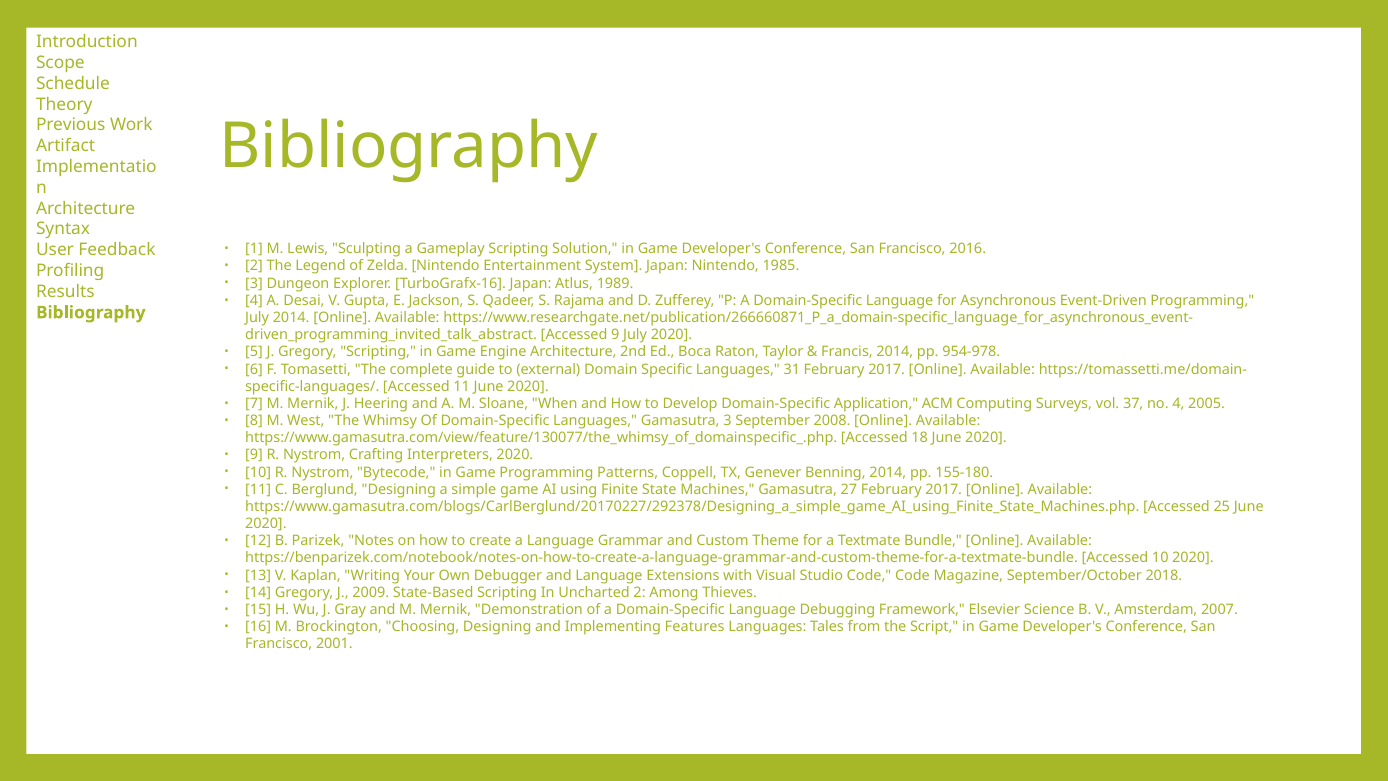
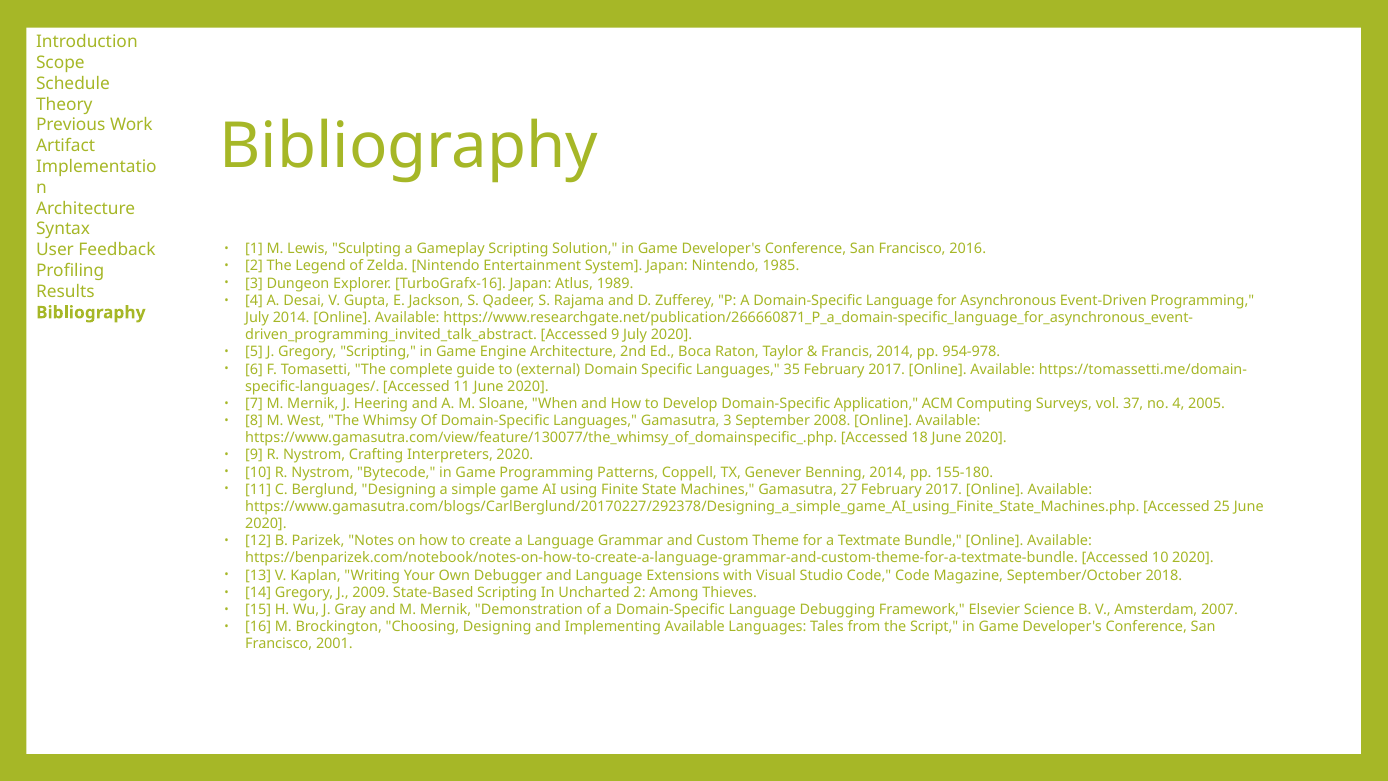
31: 31 -> 35
Implementing Features: Features -> Available
